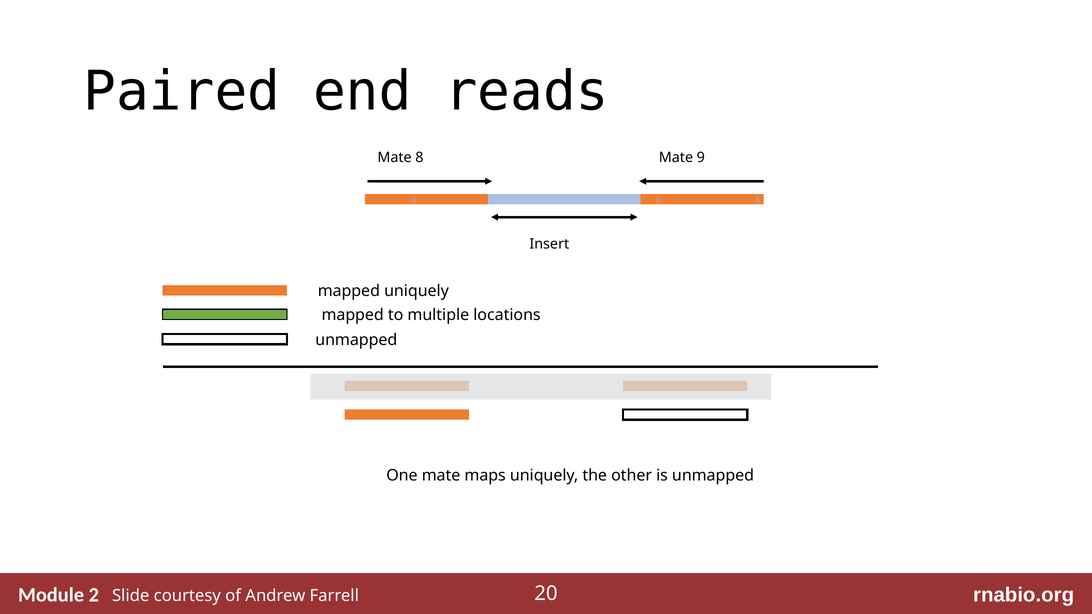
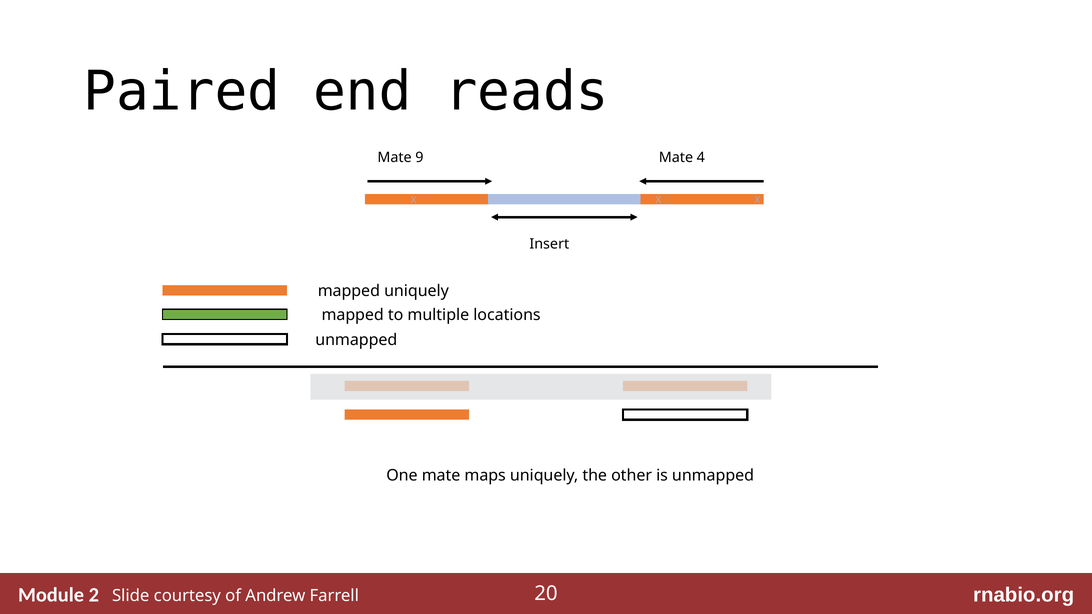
8: 8 -> 9
9: 9 -> 4
